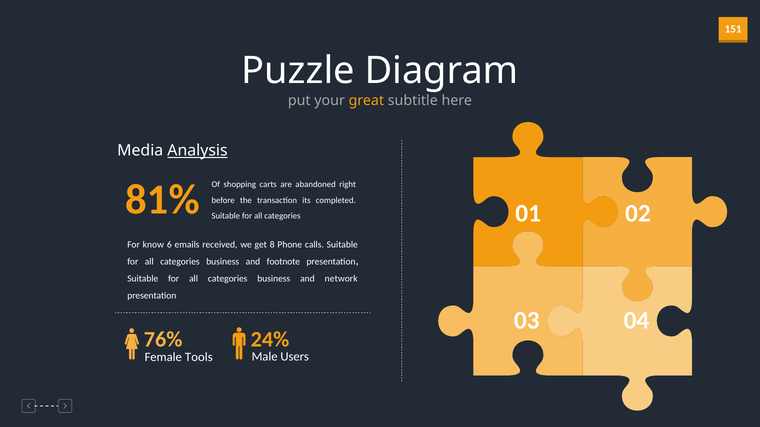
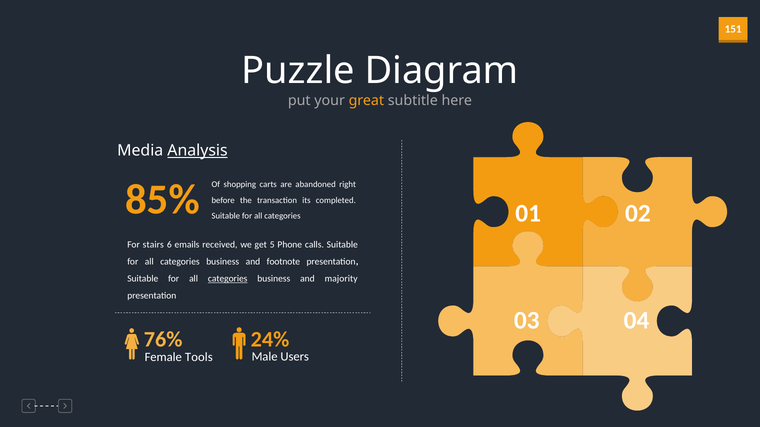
81%: 81% -> 85%
know: know -> stairs
8: 8 -> 5
categories at (228, 279) underline: none -> present
network: network -> majority
